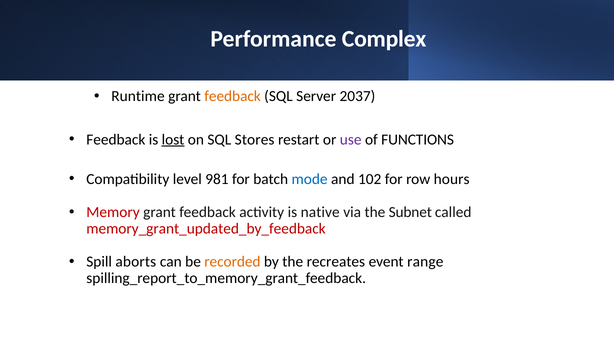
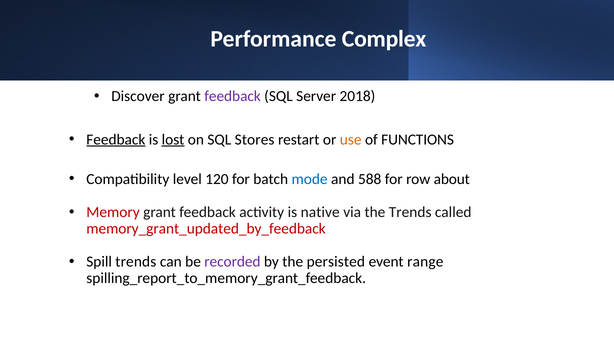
Runtime: Runtime -> Discover
feedback at (233, 96) colour: orange -> purple
2037: 2037 -> 2018
Feedback at (116, 140) underline: none -> present
use colour: purple -> orange
981: 981 -> 120
102: 102 -> 588
hours: hours -> about
the Subnet: Subnet -> Trends
Spill aborts: aborts -> trends
recorded colour: orange -> purple
recreates: recreates -> persisted
